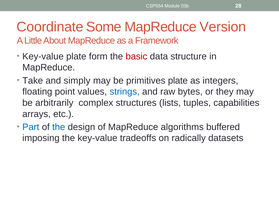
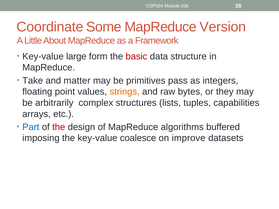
Key-value plate: plate -> large
simply: simply -> matter
primitives plate: plate -> pass
strings colour: blue -> orange
the at (59, 127) colour: blue -> red
tradeoffs: tradeoffs -> coalesce
radically: radically -> improve
